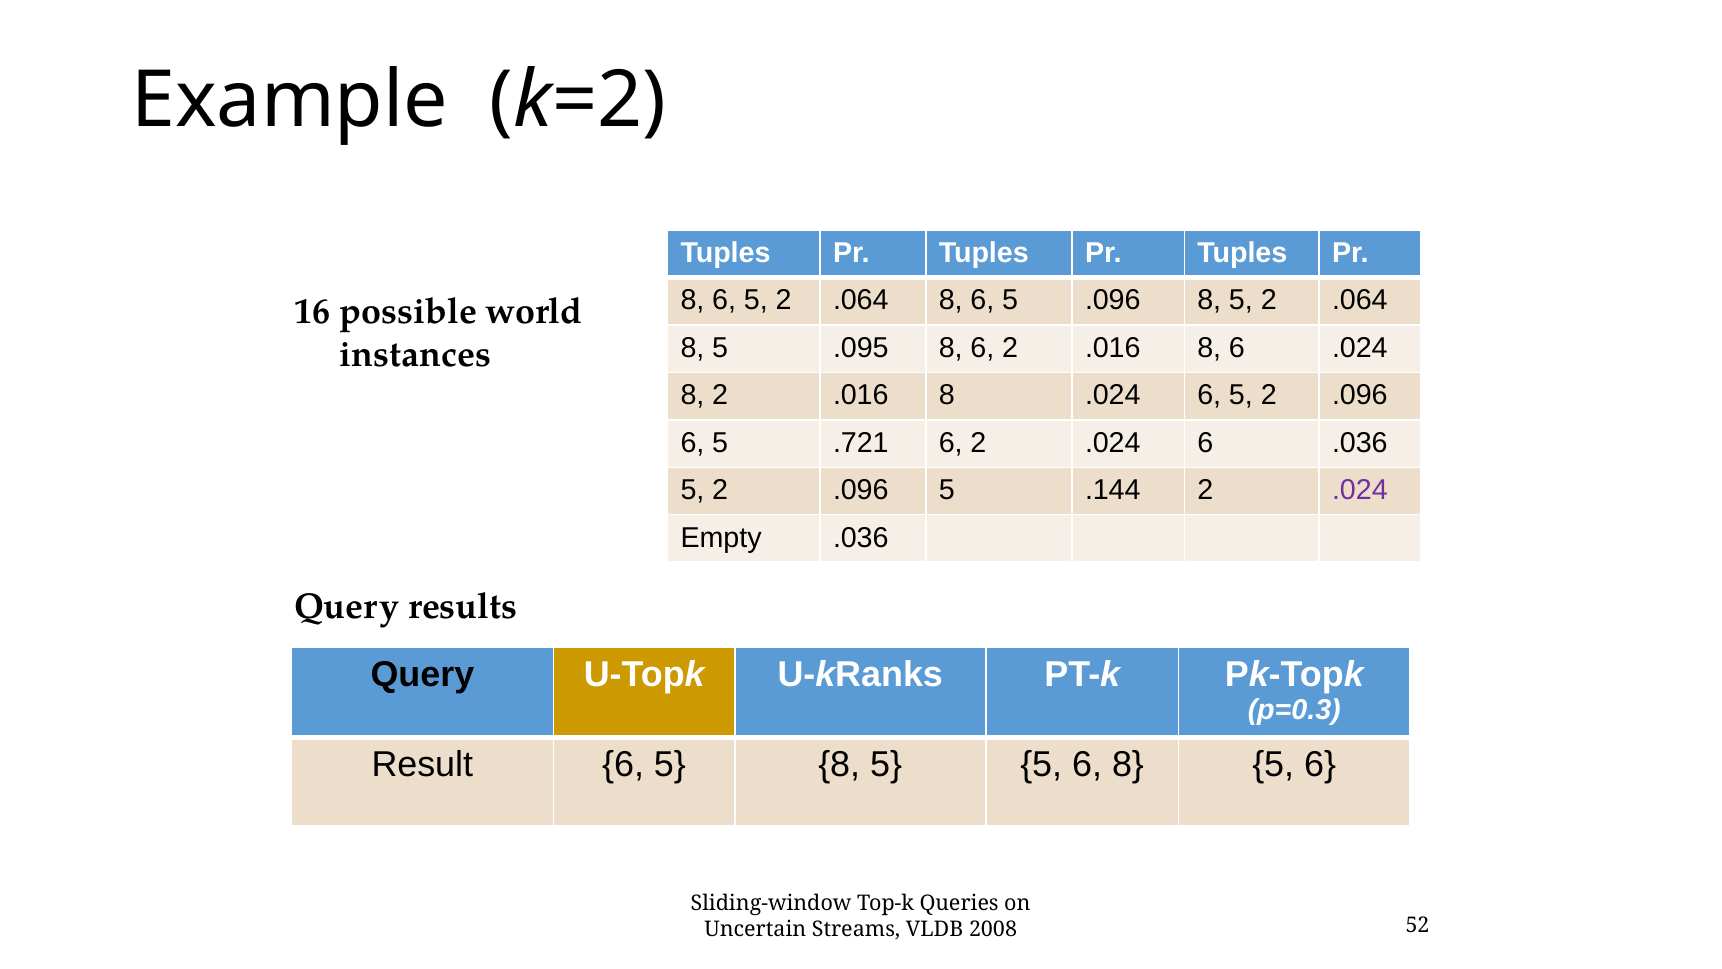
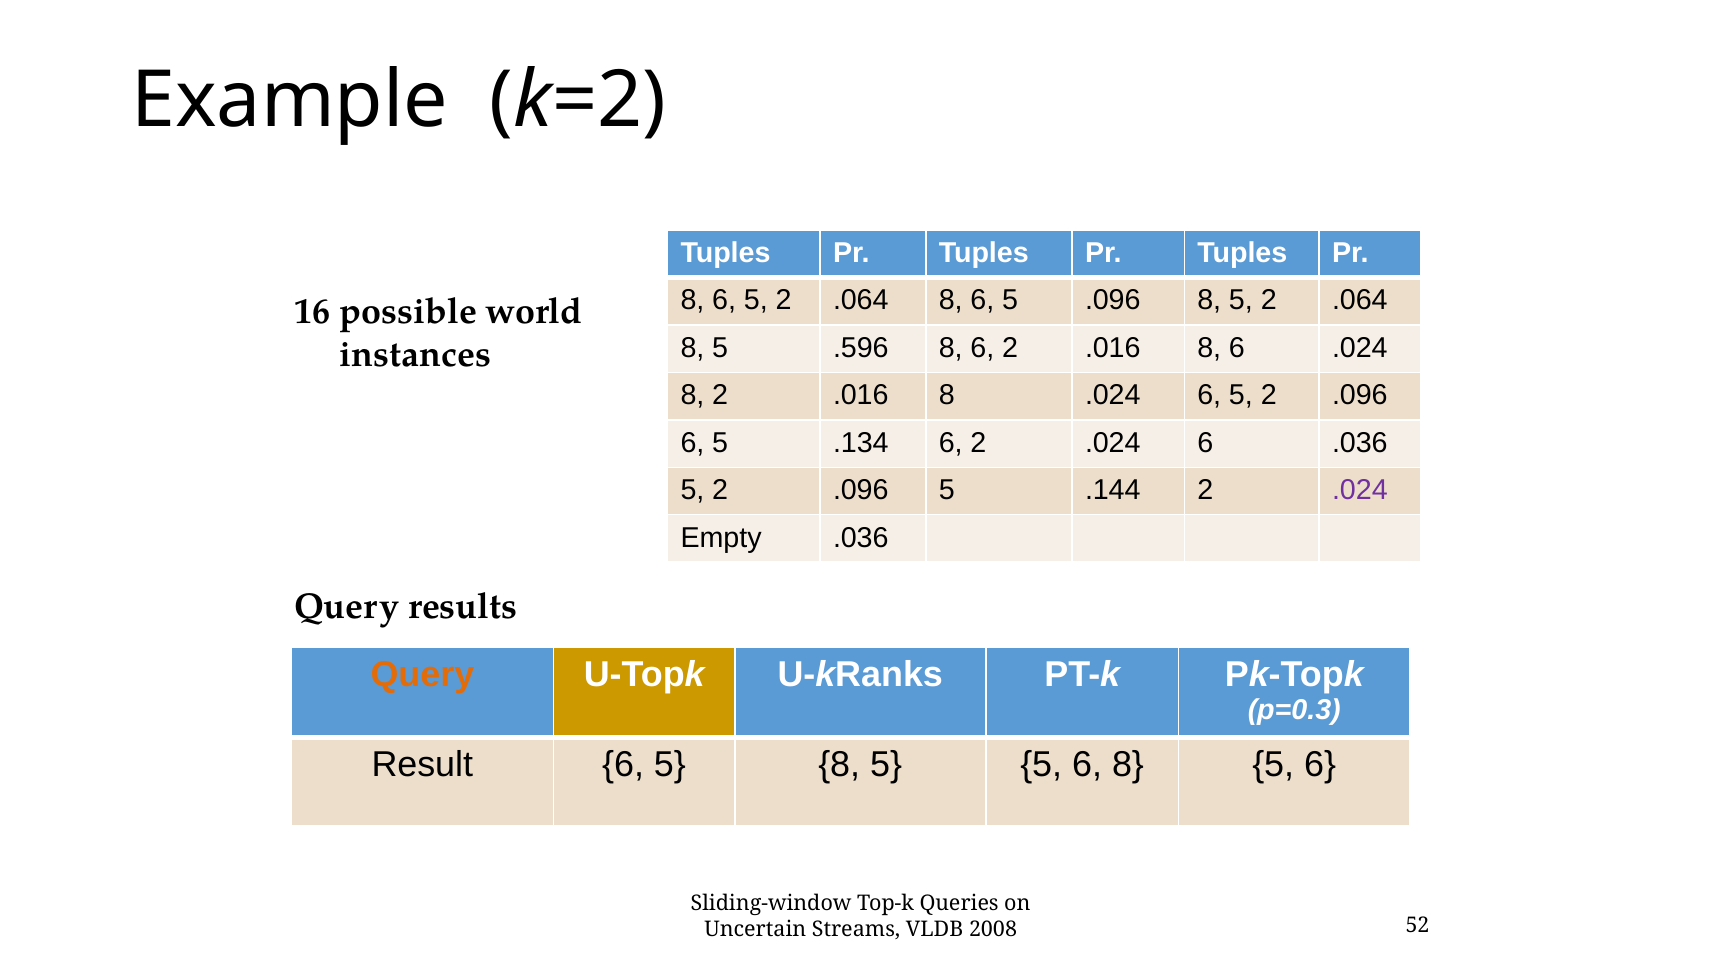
.095: .095 -> .596
.721: .721 -> .134
Query at (422, 674) colour: black -> orange
